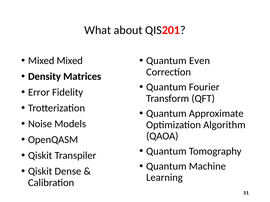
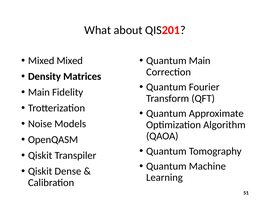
Quantum Even: Even -> Main
Error at (39, 93): Error -> Main
